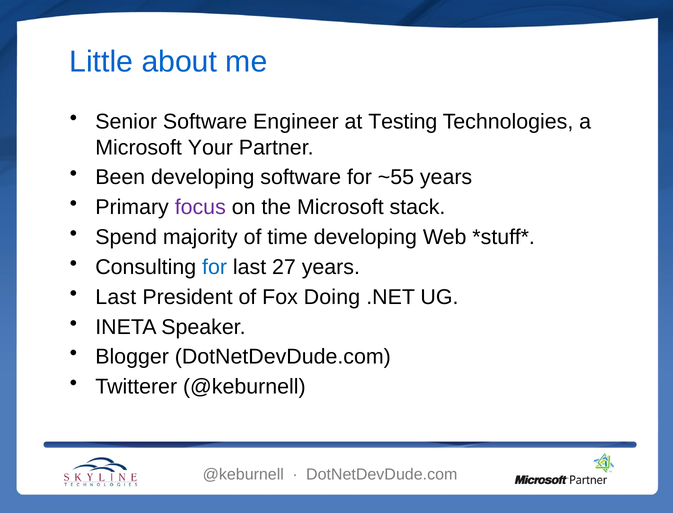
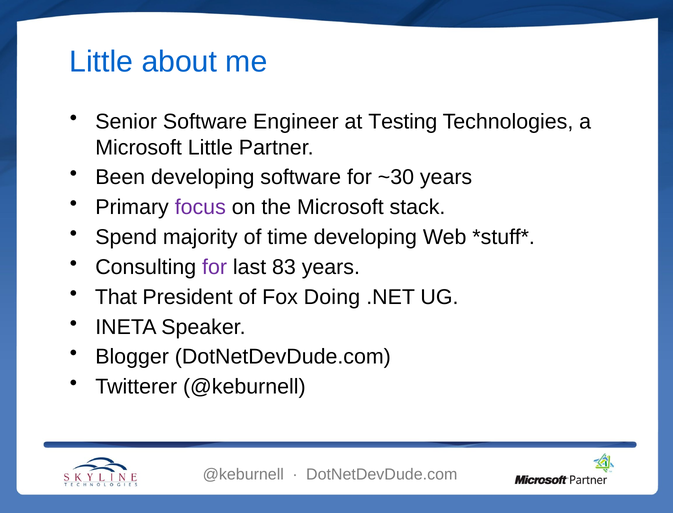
Microsoft Your: Your -> Little
~55: ~55 -> ~30
for at (215, 267) colour: blue -> purple
27: 27 -> 83
Last at (116, 297): Last -> That
